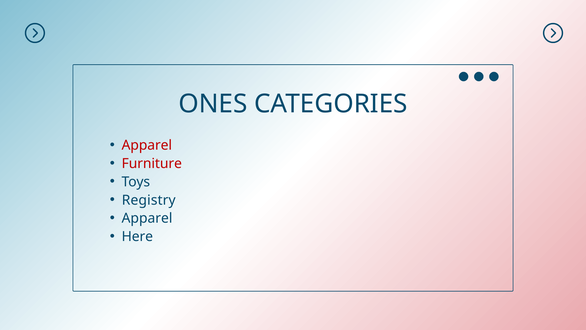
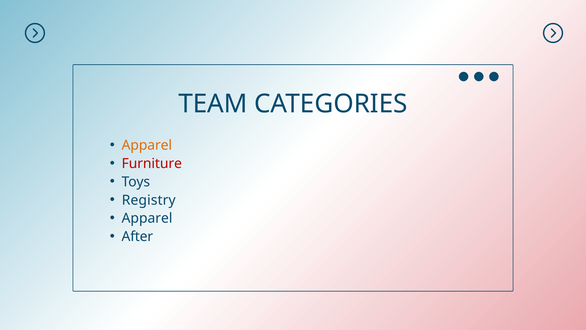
ONES: ONES -> TEAM
Apparel at (147, 145) colour: red -> orange
Here: Here -> After
